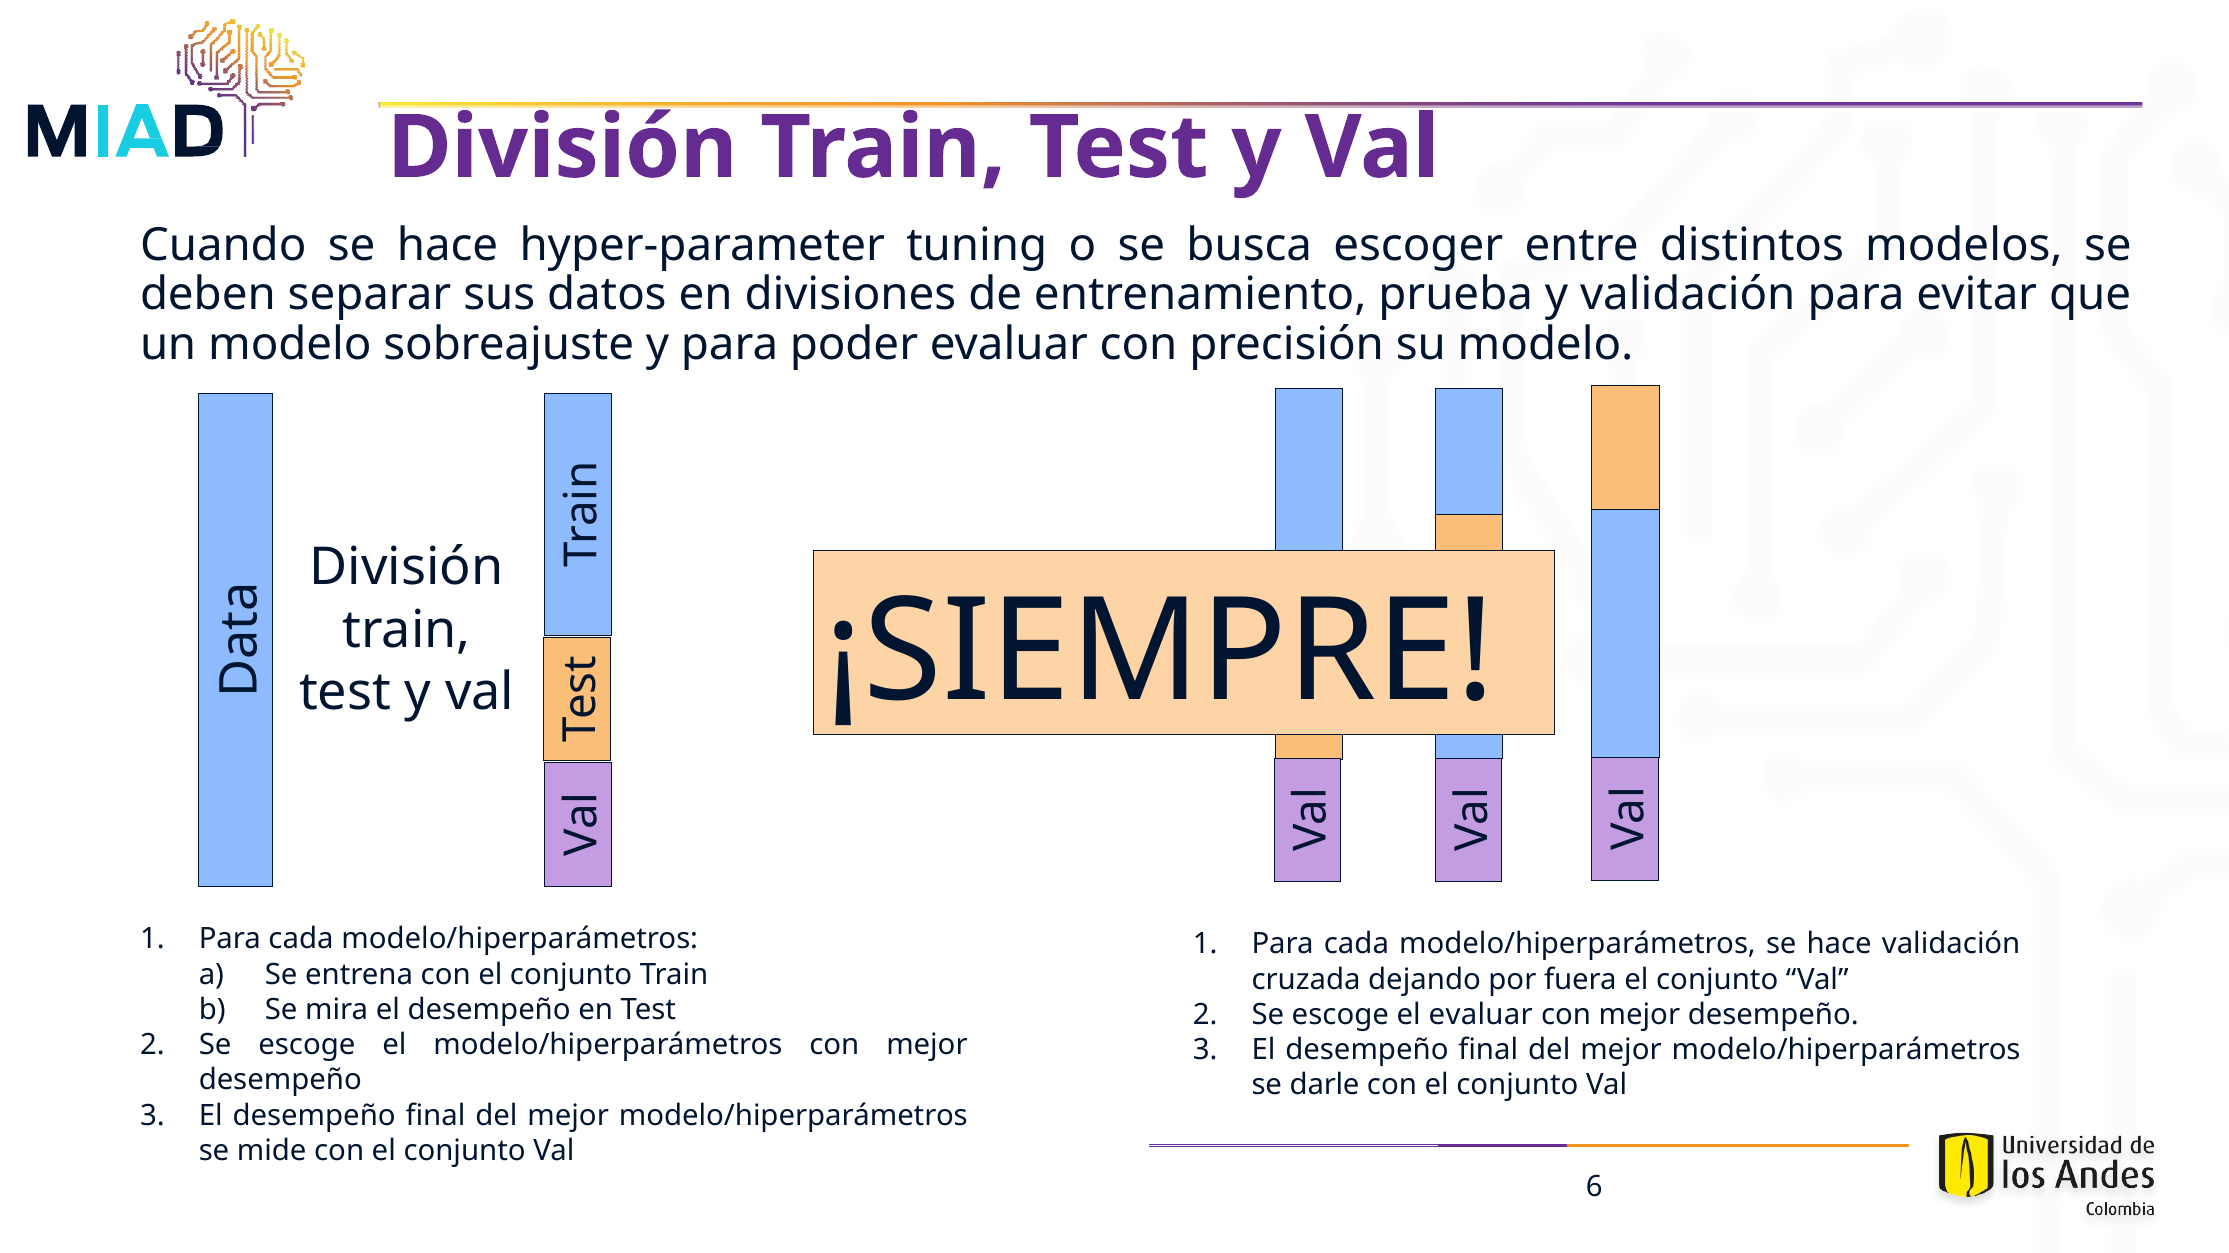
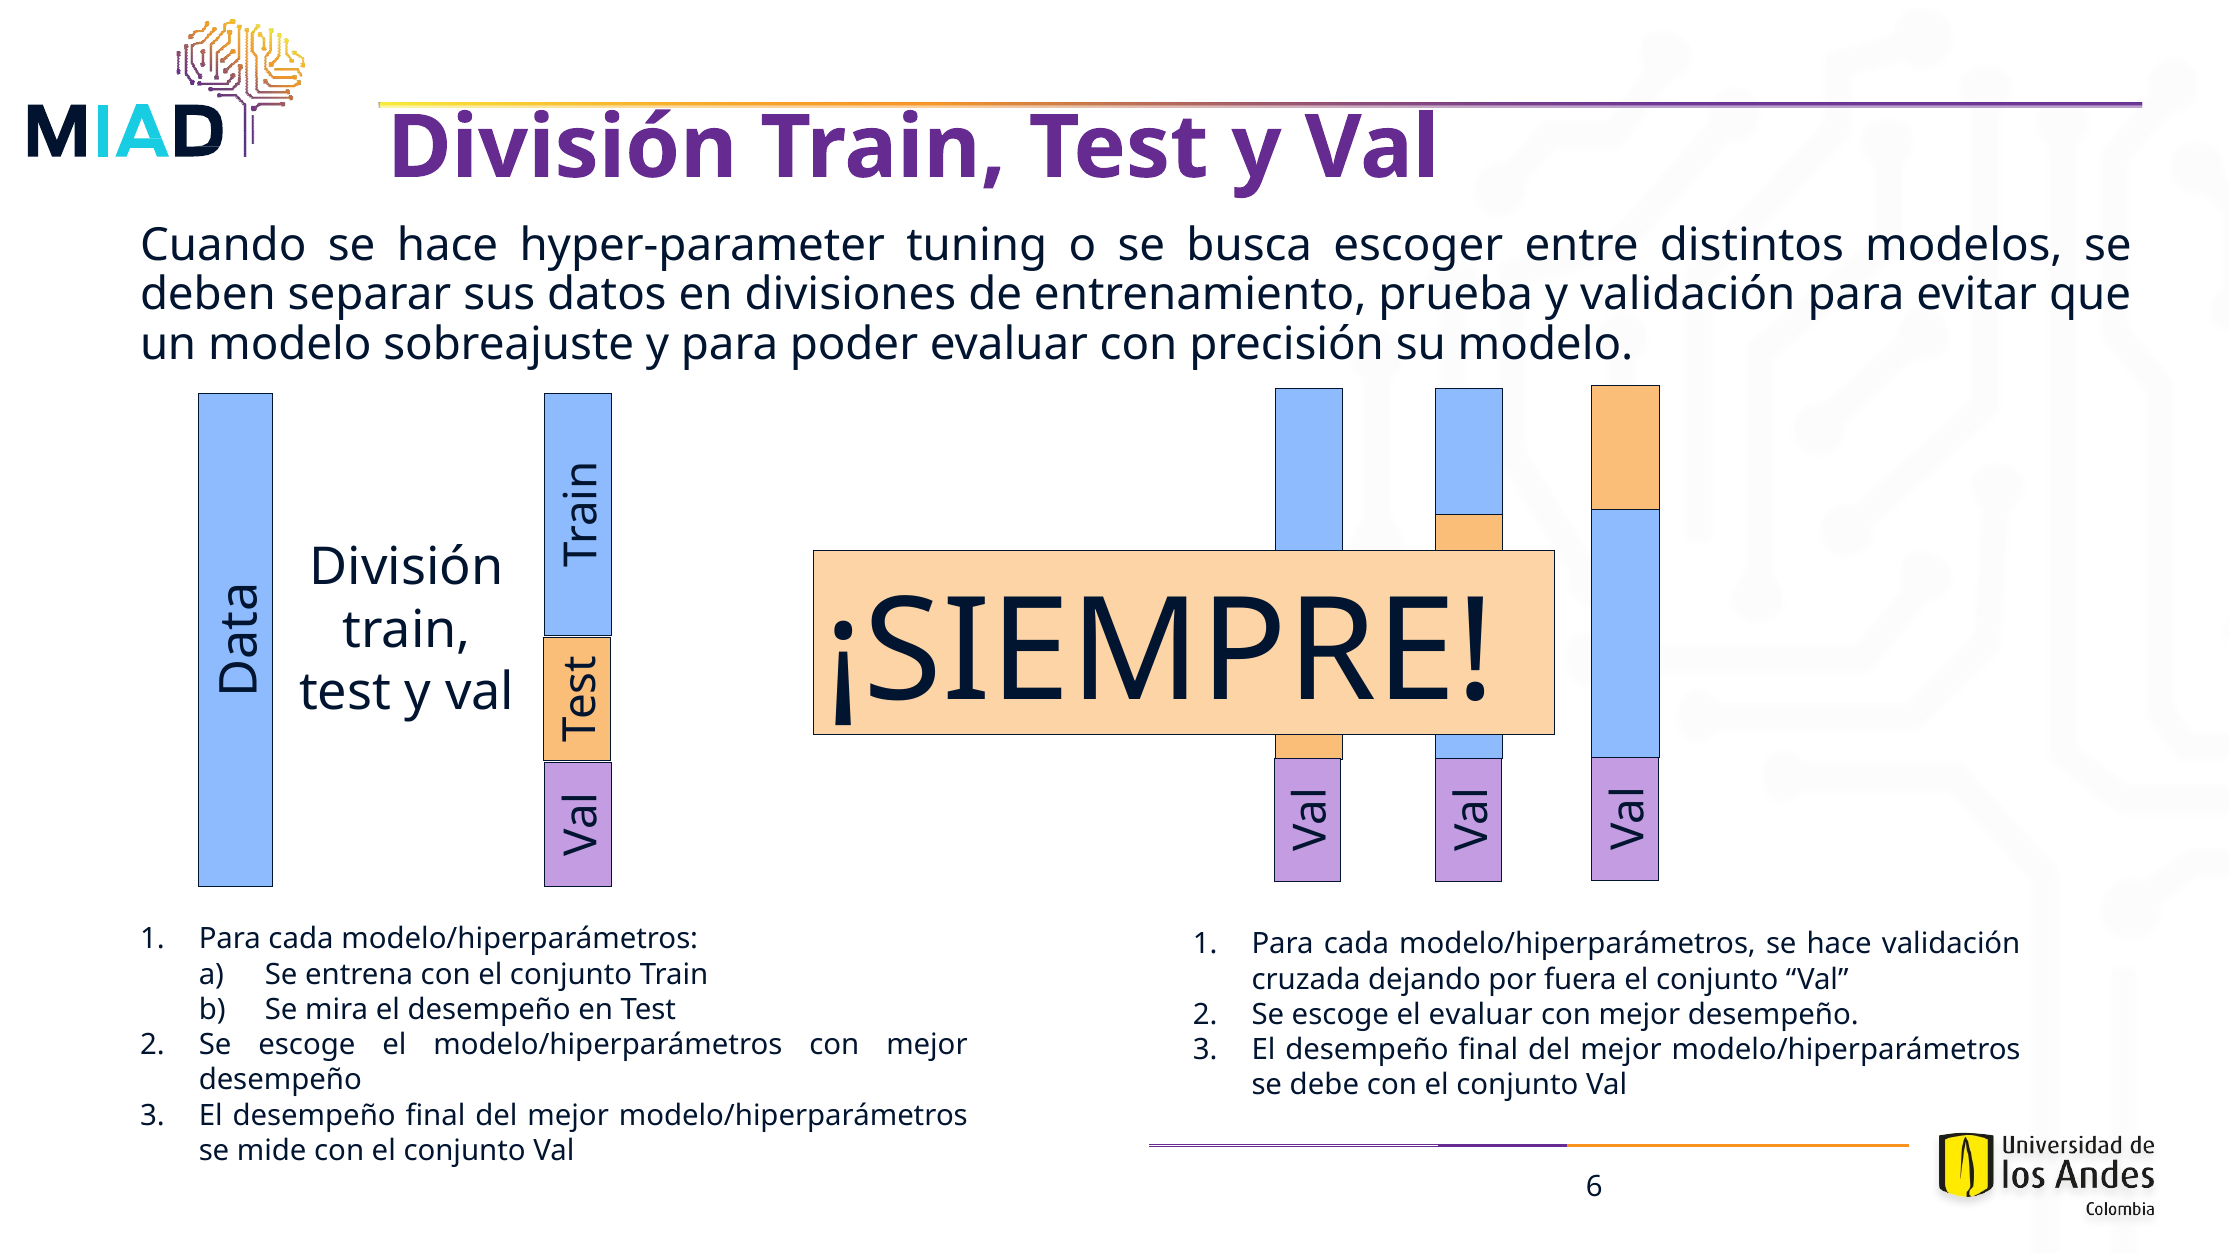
darle: darle -> debe
